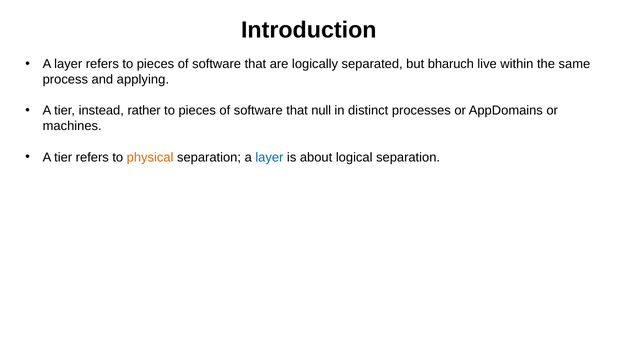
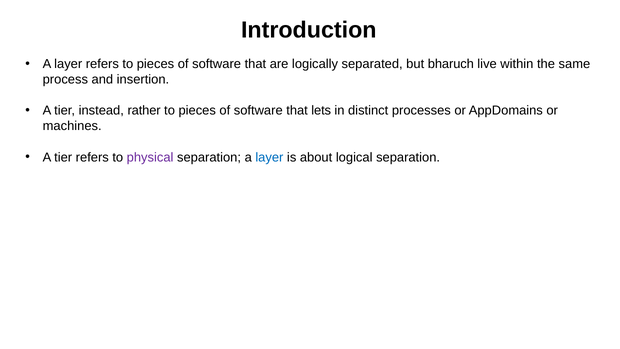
applying: applying -> insertion
null: null -> lets
physical colour: orange -> purple
